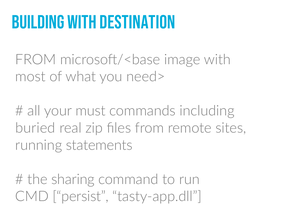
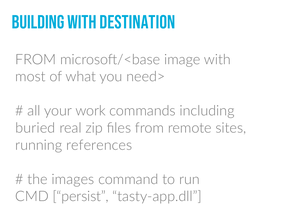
must: must -> work
statements: statements -> references
sharing: sharing -> images
